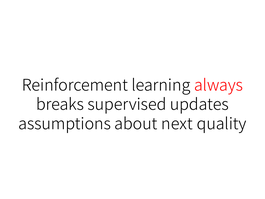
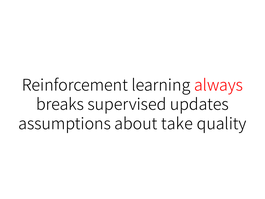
next: next -> take
